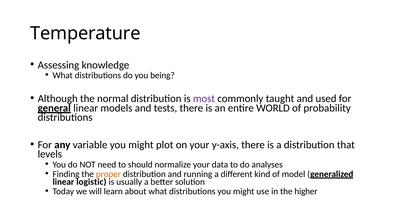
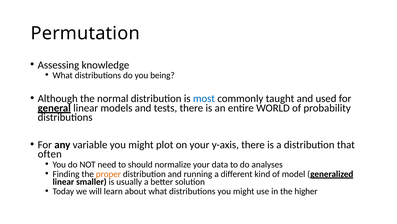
Temperature: Temperature -> Permutation
most colour: purple -> blue
levels: levels -> often
logistic: logistic -> smaller
